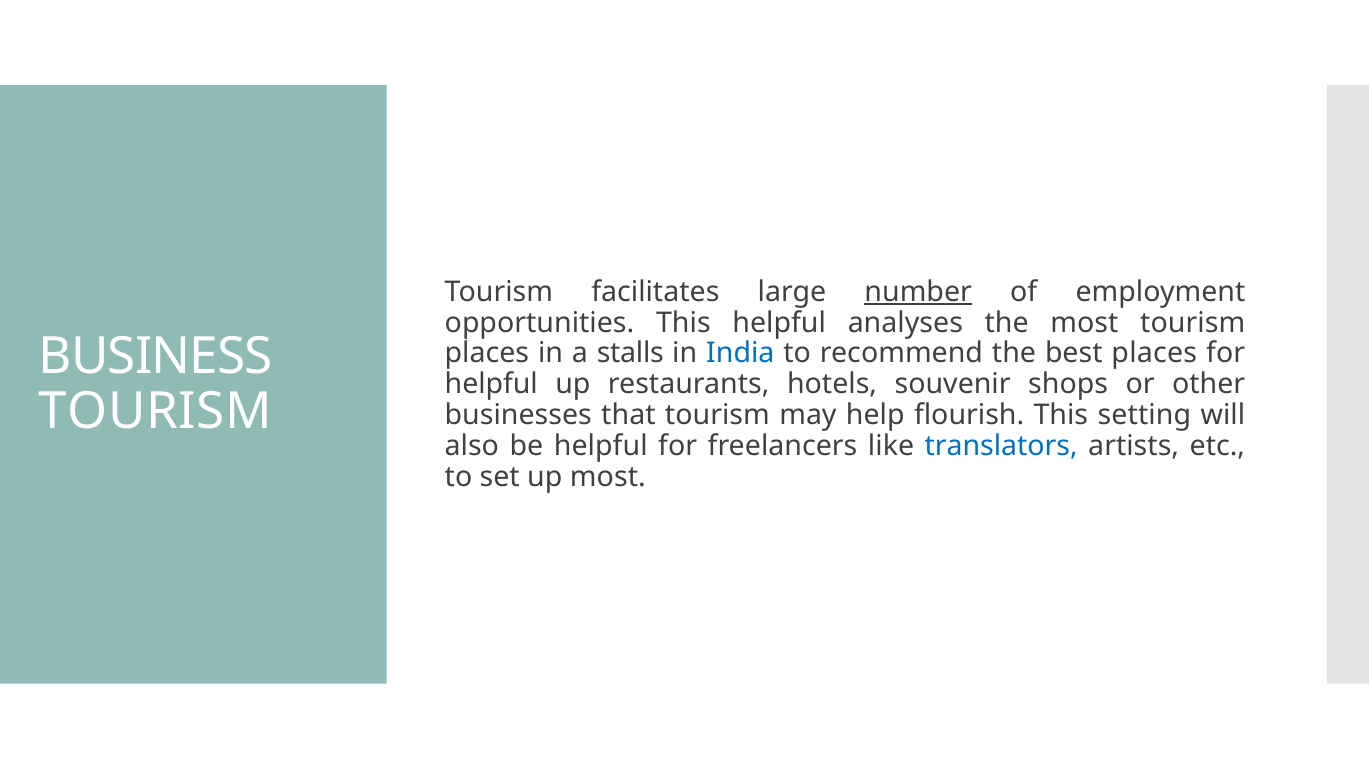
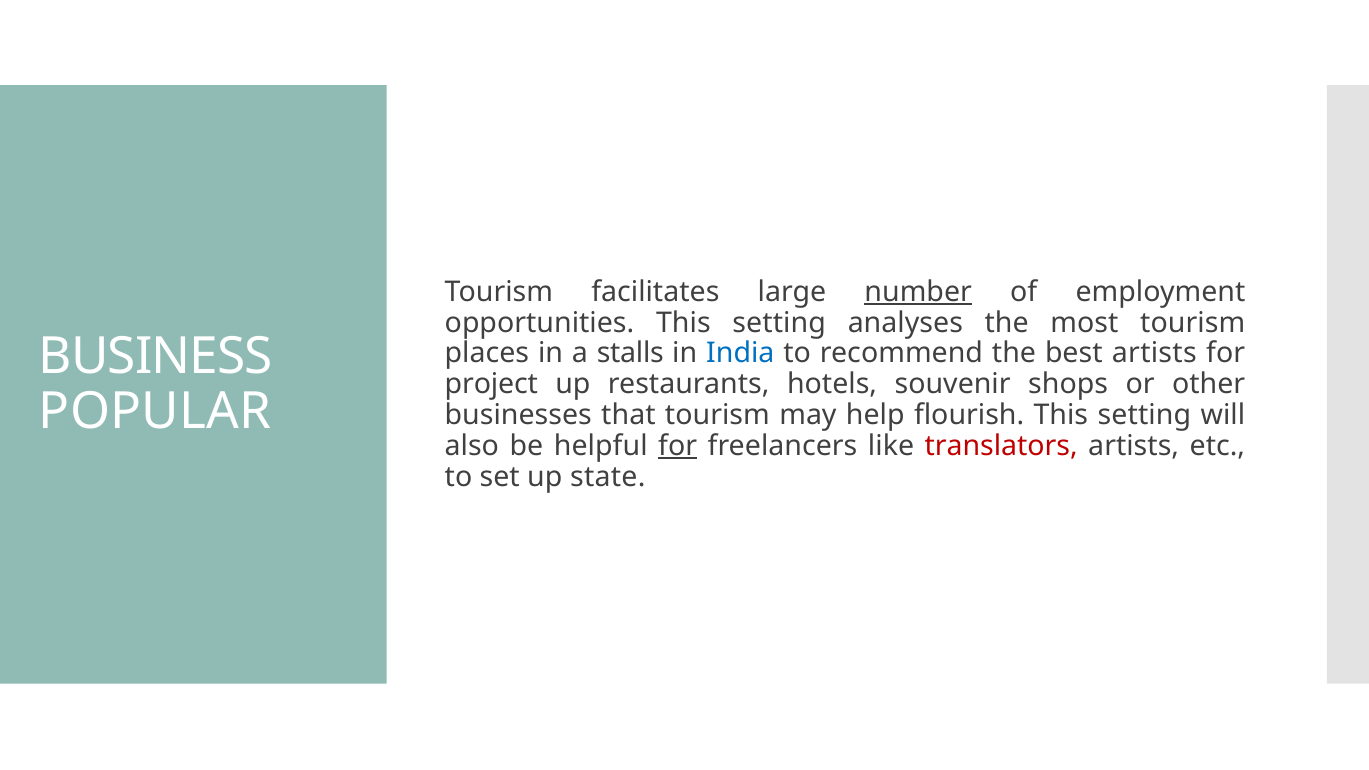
opportunities This helpful: helpful -> setting
best places: places -> artists
helpful at (491, 384): helpful -> project
TOURISM at (155, 412): TOURISM -> POPULAR
for at (678, 446) underline: none -> present
translators colour: blue -> red
up most: most -> state
